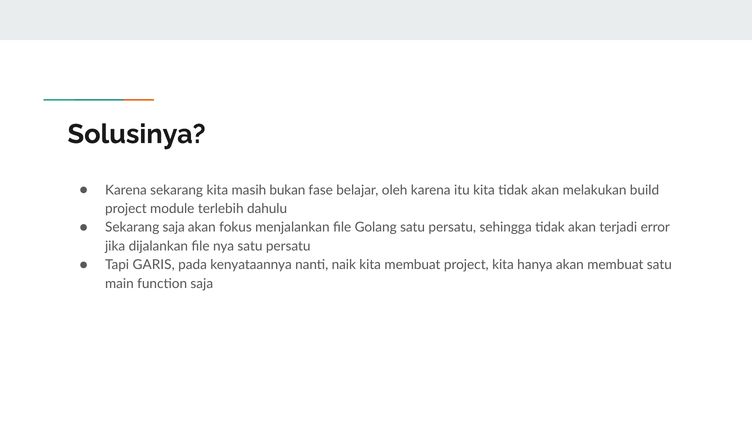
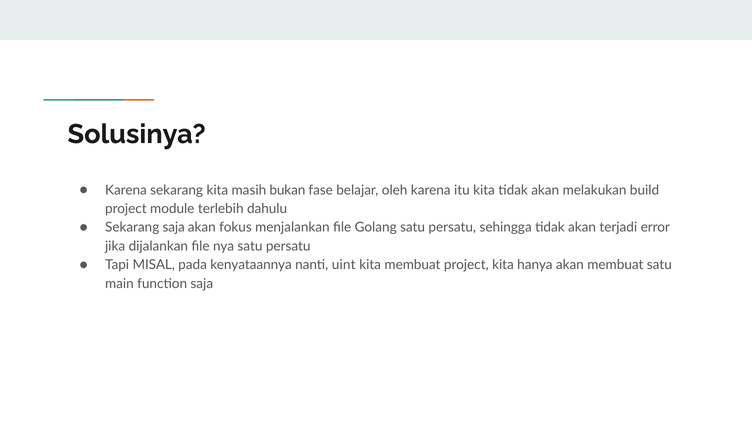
GARIS: GARIS -> MISAL
naik: naik -> uint
